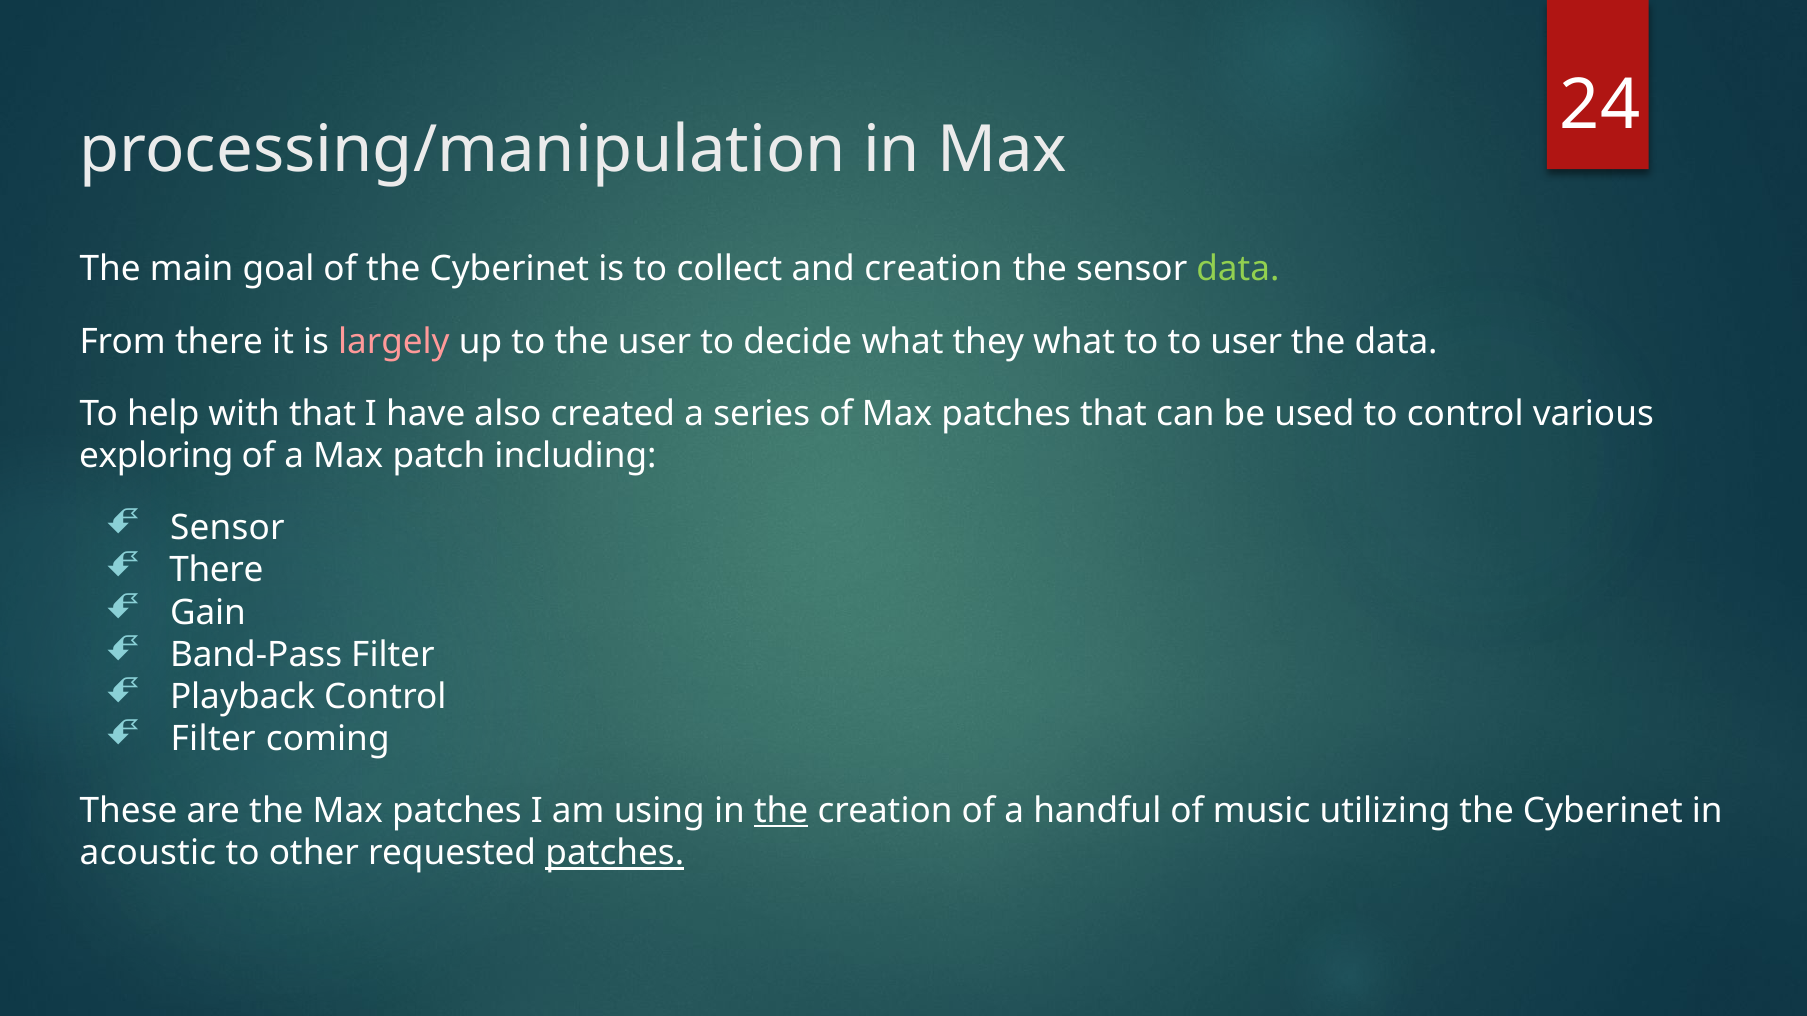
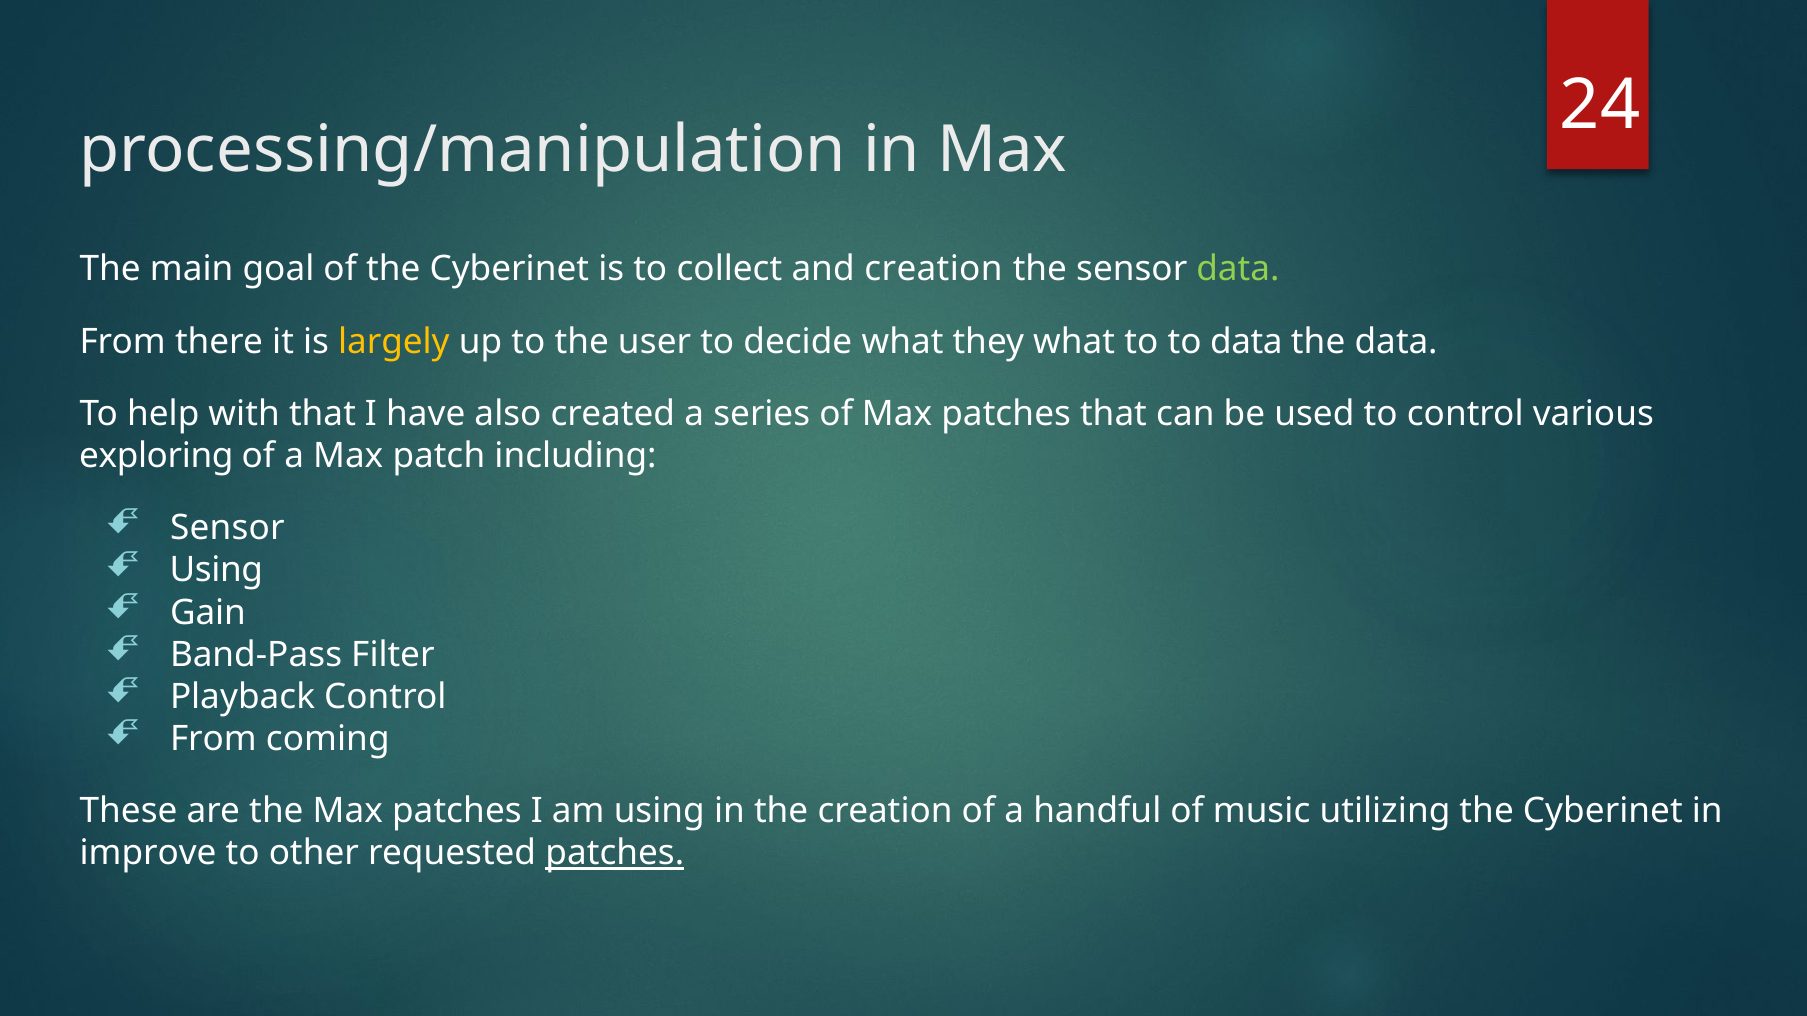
largely colour: pink -> yellow
to user: user -> data
There at (216, 571): There -> Using
Filter at (213, 739): Filter -> From
the at (781, 812) underline: present -> none
acoustic: acoustic -> improve
